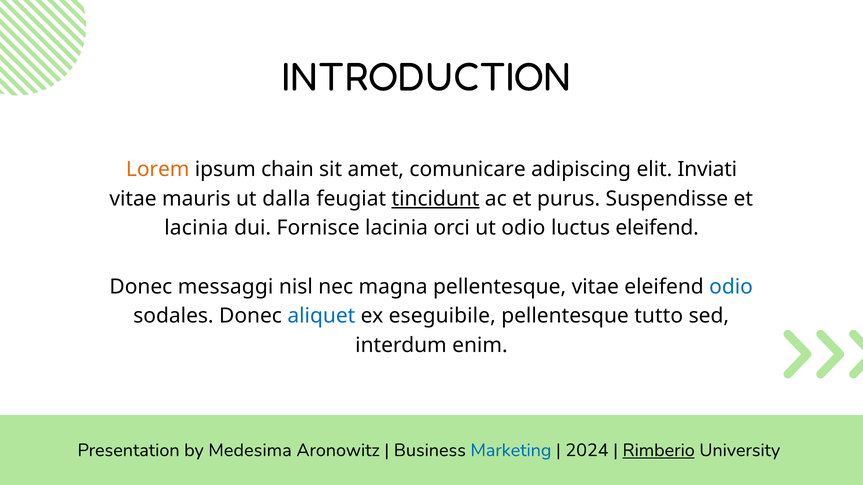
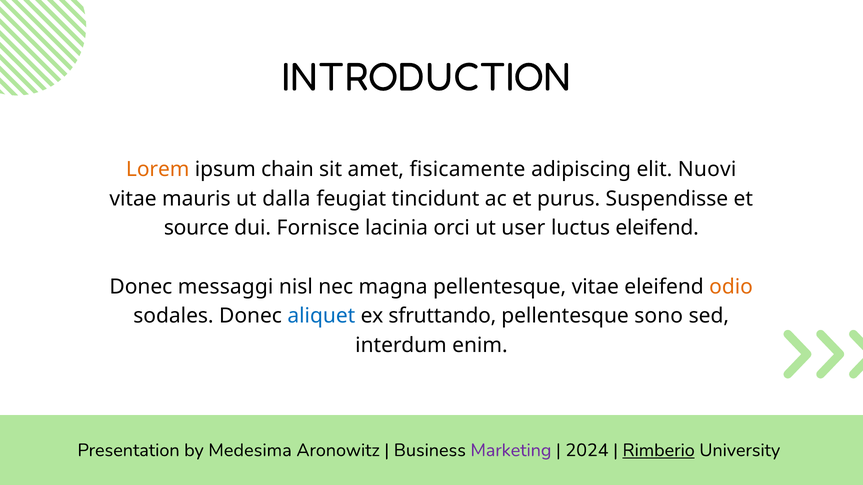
comunicare: comunicare -> fisicamente
Inviati: Inviati -> Nuovi
tincidunt underline: present -> none
lacinia at (196, 228): lacinia -> source
ut odio: odio -> user
odio at (731, 287) colour: blue -> orange
eseguibile: eseguibile -> sfruttando
tutto: tutto -> sono
Marketing colour: blue -> purple
